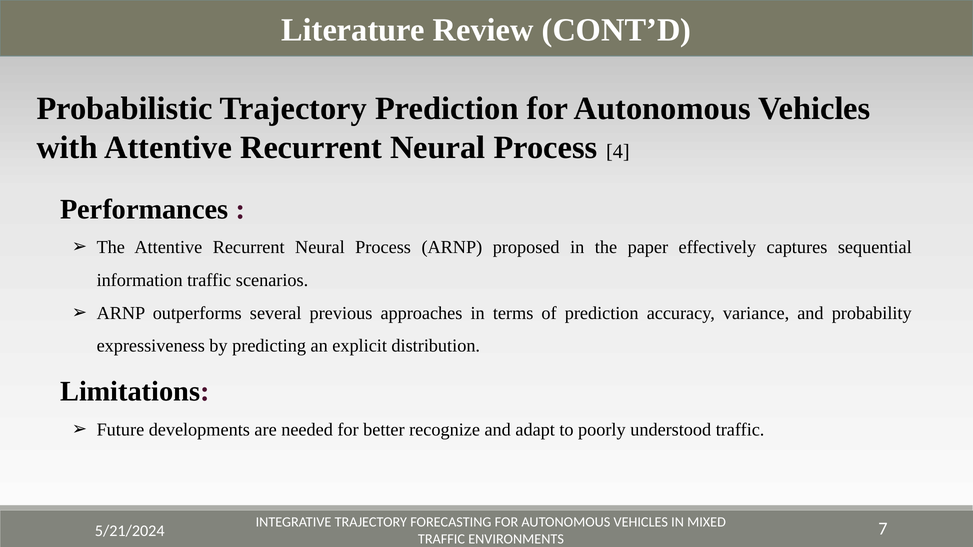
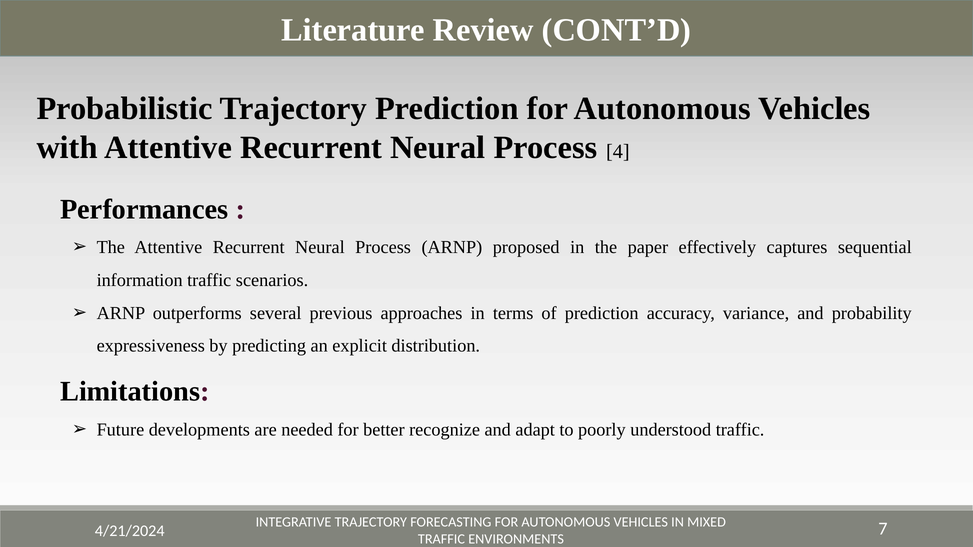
5/21/2024: 5/21/2024 -> 4/21/2024
